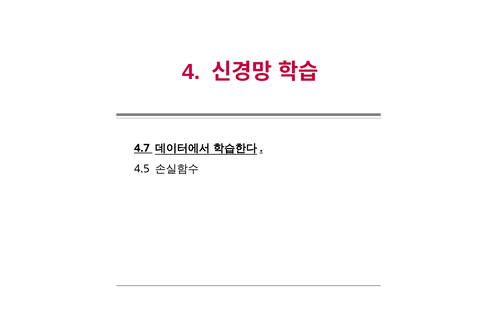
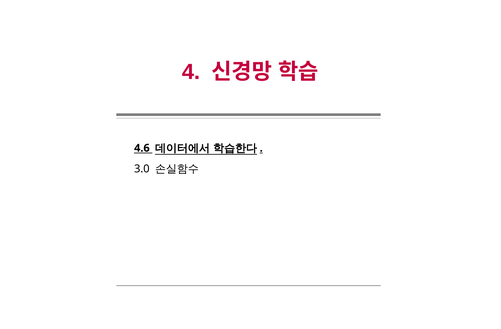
4.7: 4.7 -> 4.6
4.5: 4.5 -> 3.0
